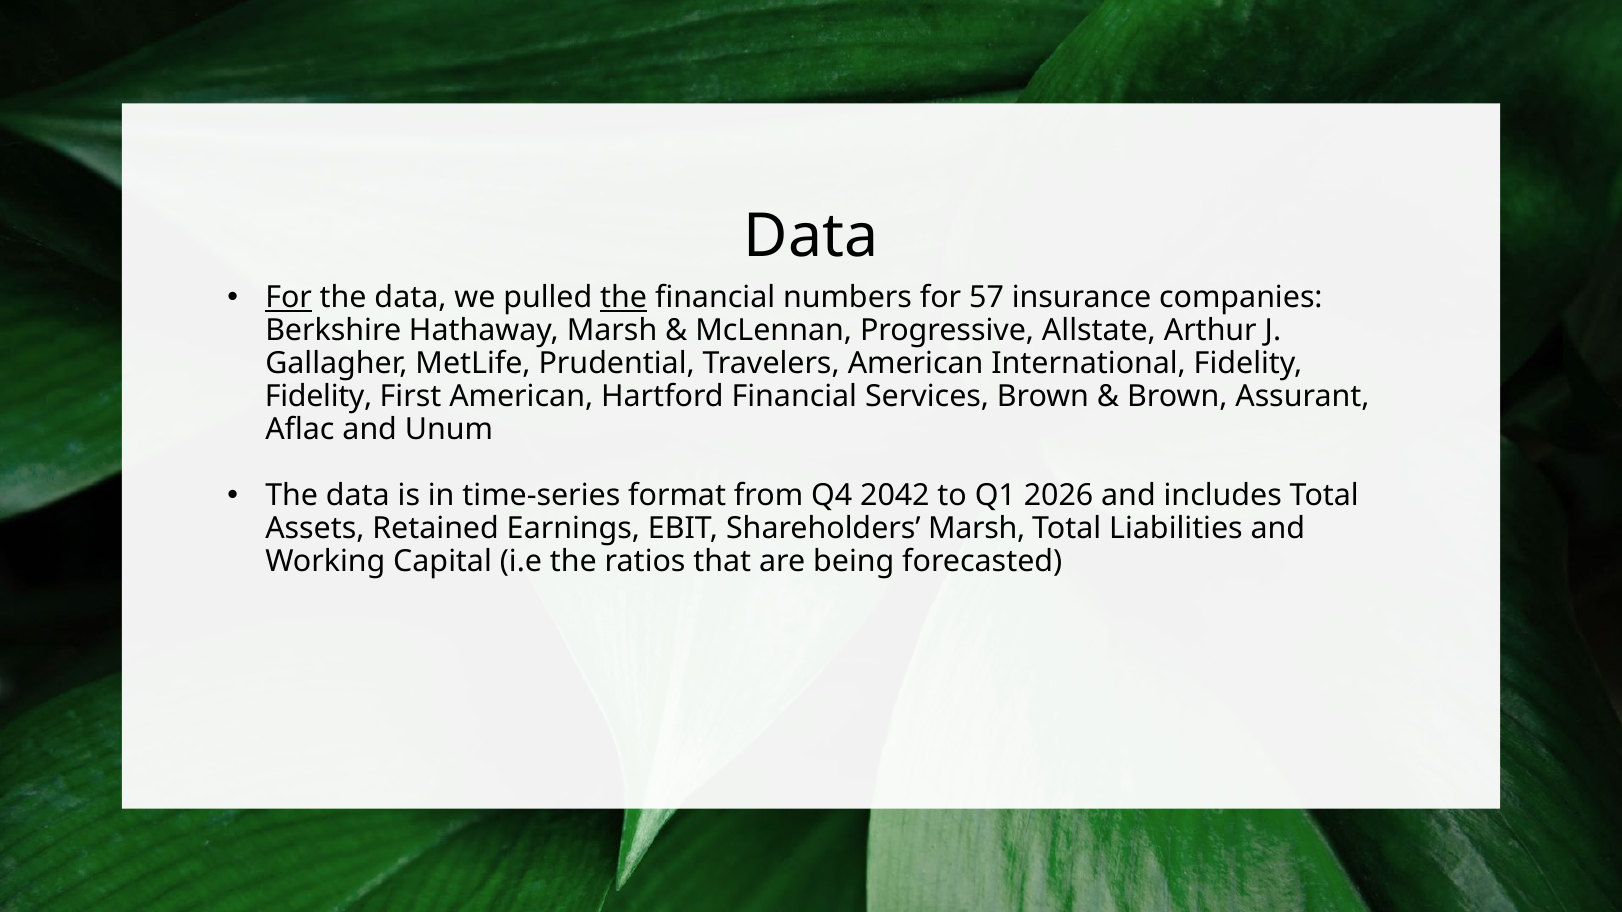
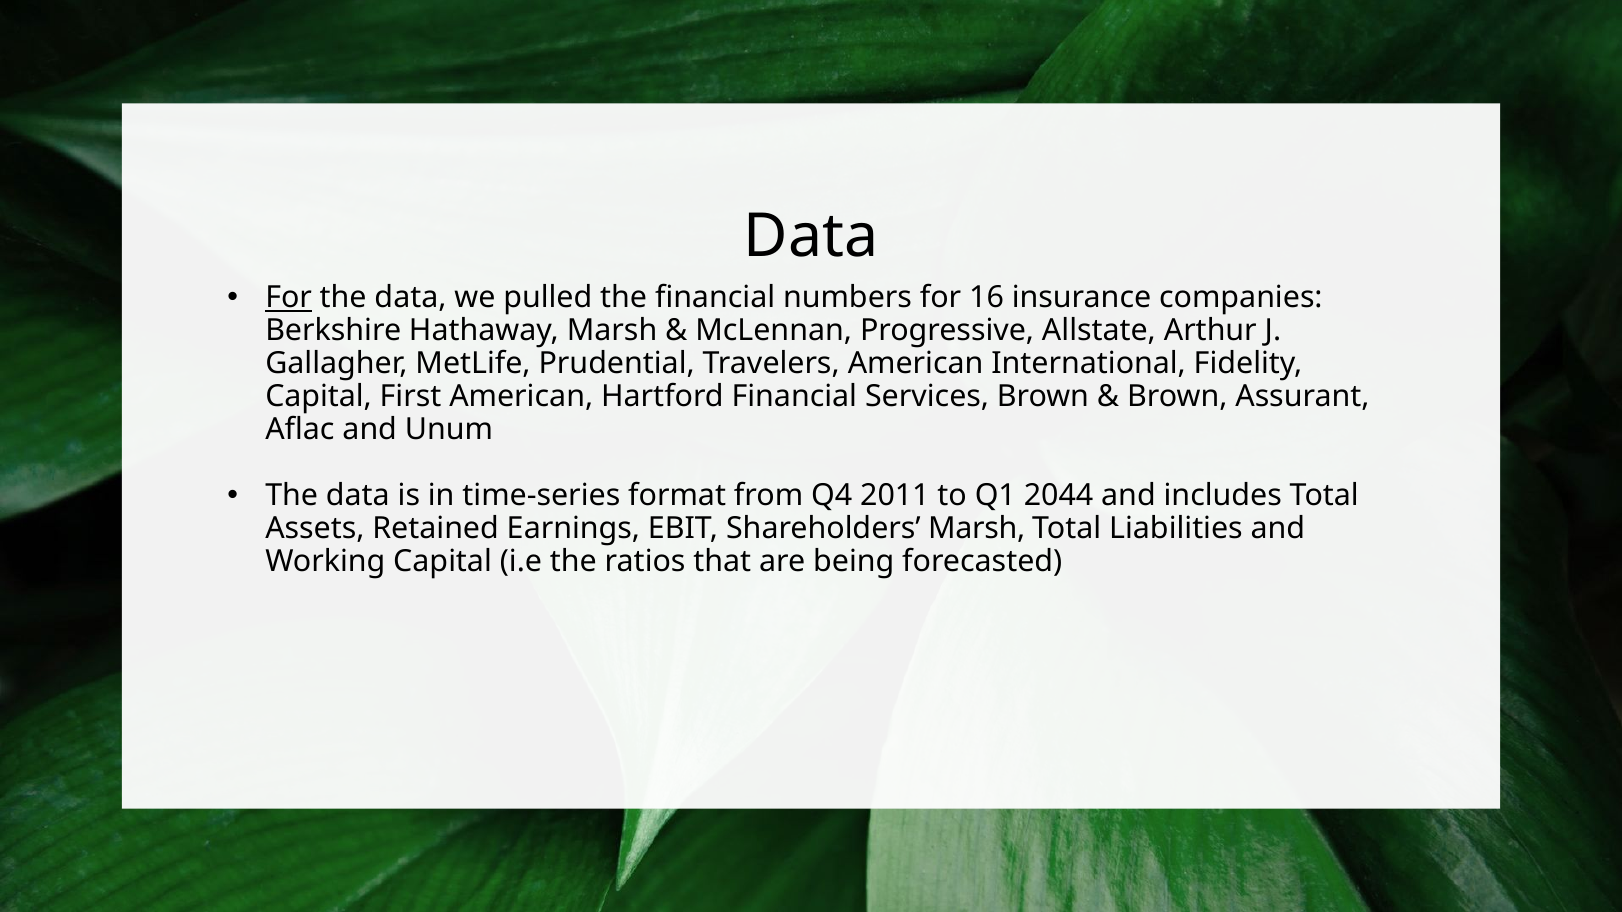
the at (624, 298) underline: present -> none
57: 57 -> 16
Fidelity at (319, 397): Fidelity -> Capital
2042: 2042 -> 2011
2026: 2026 -> 2044
